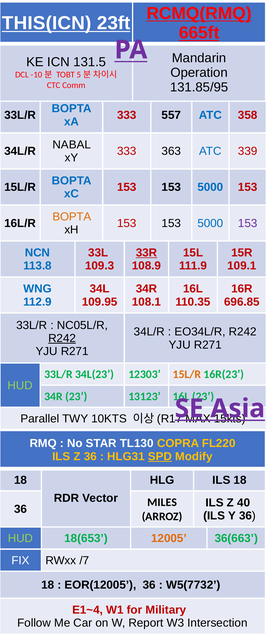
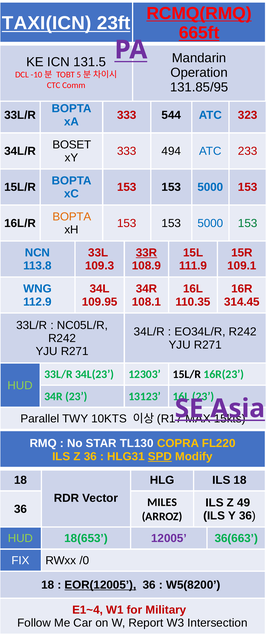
THIS(ICN: THIS(ICN -> TAXI(ICN
557: 557 -> 544
358: 358 -> 323
NABAL: NABAL -> BOSET
363: 363 -> 494
339: 339 -> 233
153 at (248, 223) colour: purple -> green
696.85: 696.85 -> 314.45
R242 at (62, 338) underline: present -> none
15L/R at (187, 375) colour: orange -> black
40: 40 -> 49
12005 colour: orange -> purple
/7: /7 -> /0
EOR(12005 underline: none -> present
W5(7732: W5(7732 -> W5(8200
